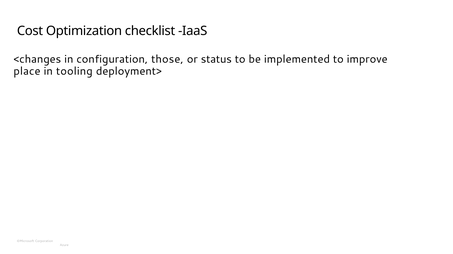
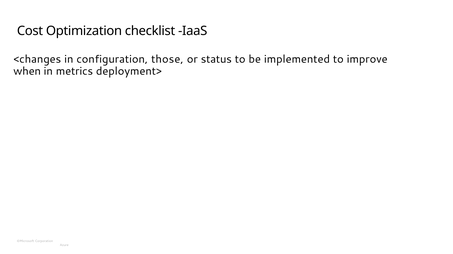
place: place -> when
tooling: tooling -> metrics
